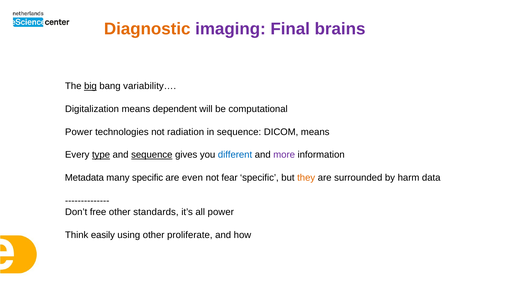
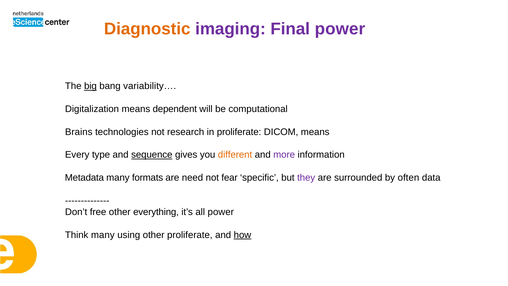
Final brains: brains -> power
Power at (79, 132): Power -> Brains
radiation: radiation -> research
in sequence: sequence -> proliferate
type underline: present -> none
different colour: blue -> orange
many specific: specific -> formats
even: even -> need
they colour: orange -> purple
harm: harm -> often
standards: standards -> everything
Think easily: easily -> many
how underline: none -> present
